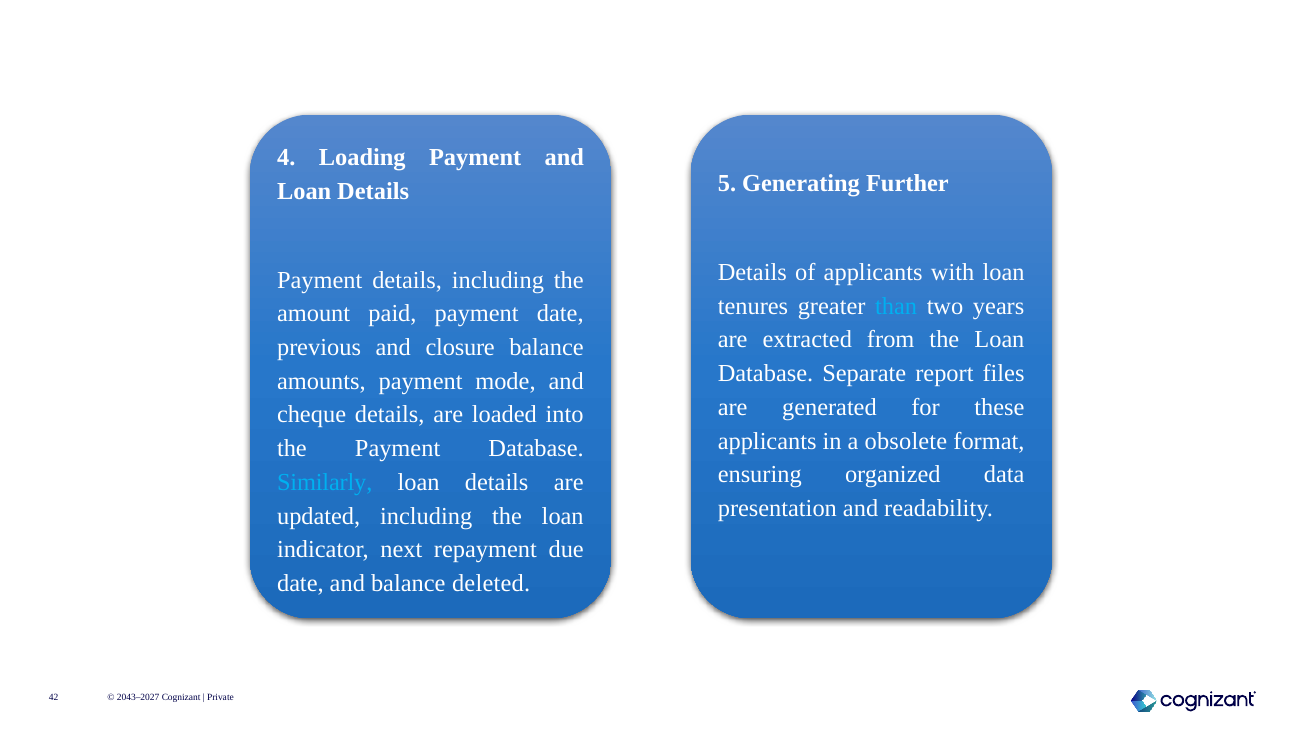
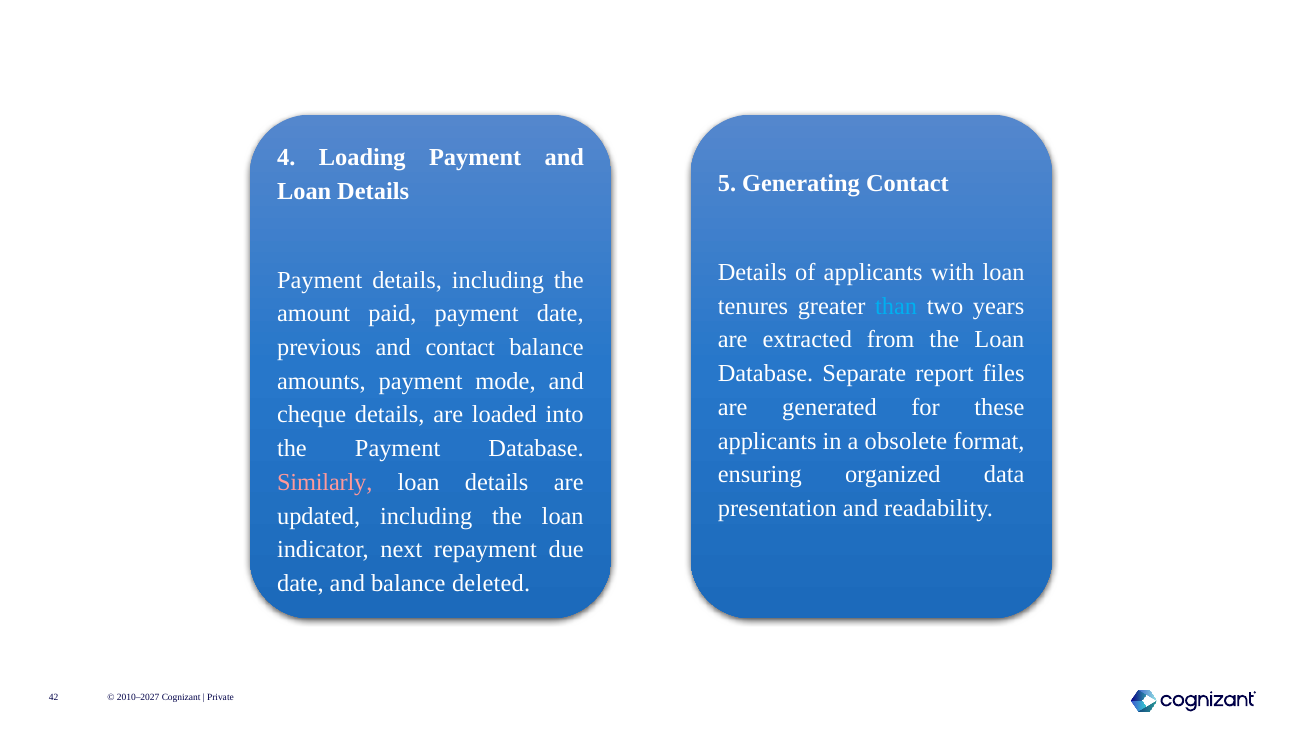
Generating Further: Further -> Contact
and closure: closure -> contact
Similarly colour: light blue -> pink
2043–2027: 2043–2027 -> 2010–2027
